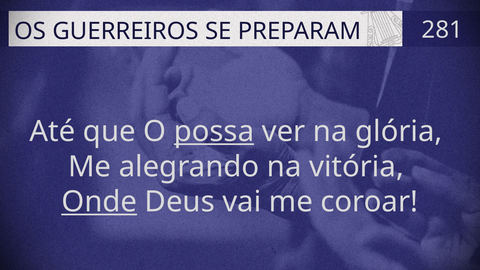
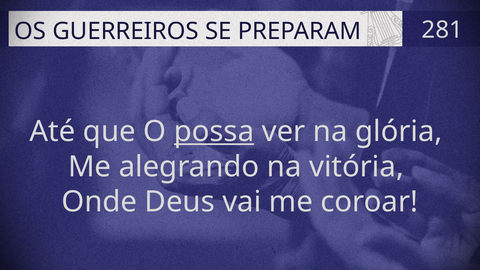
Onde underline: present -> none
